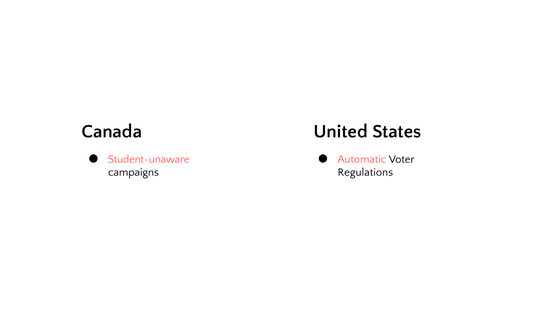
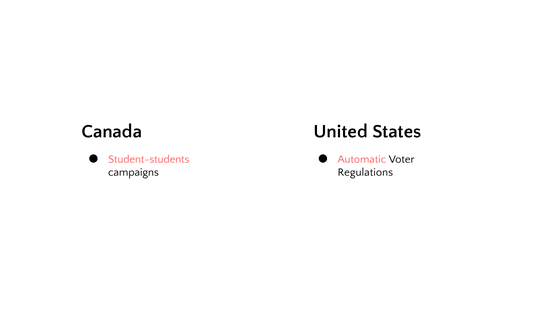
Student-unaware: Student-unaware -> Student-students
